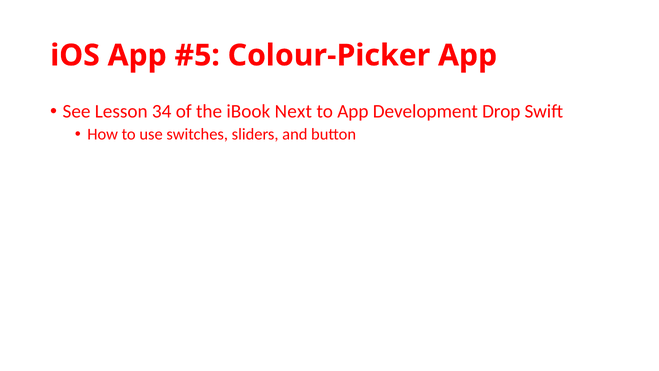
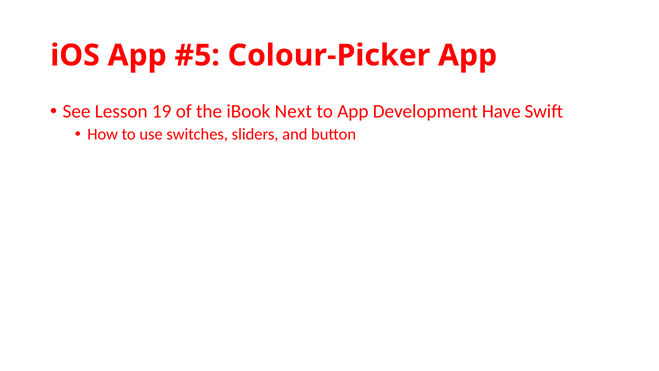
34: 34 -> 19
Drop: Drop -> Have
